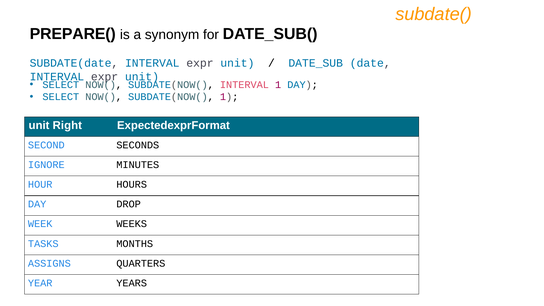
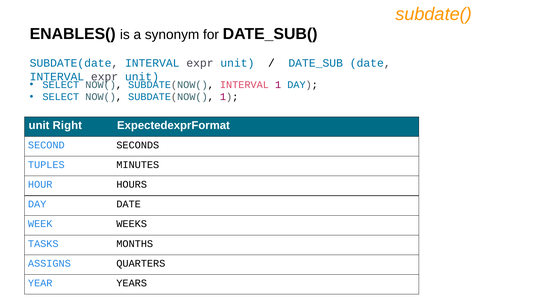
PREPARE(: PREPARE( -> ENABLES(
IGNORE: IGNORE -> TUPLES
DAY DROP: DROP -> DATE
